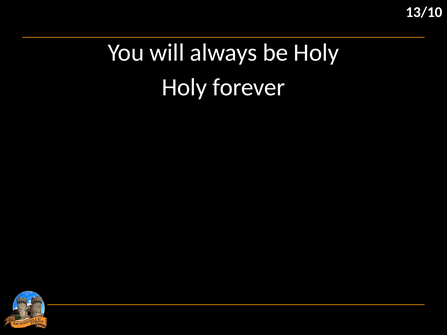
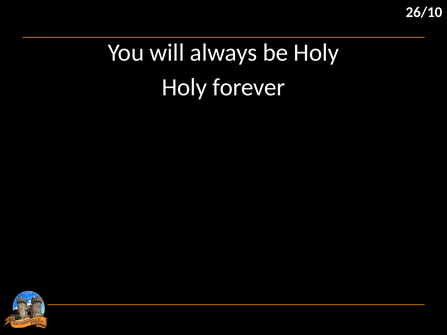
13/10: 13/10 -> 26/10
